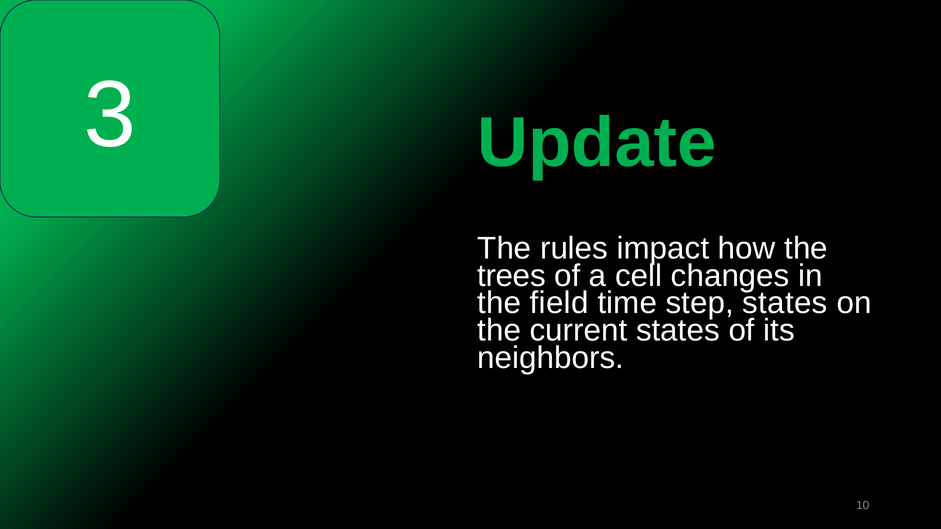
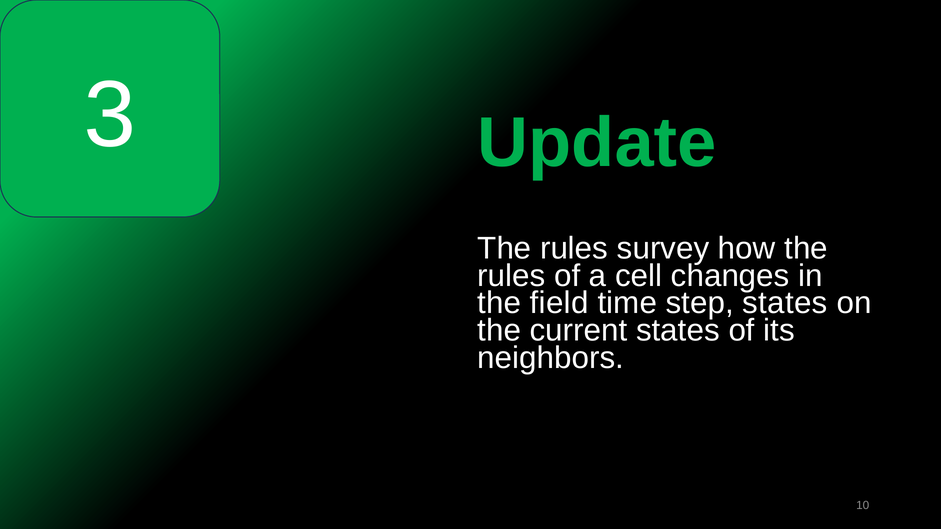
impact: impact -> survey
trees at (512, 276): trees -> rules
